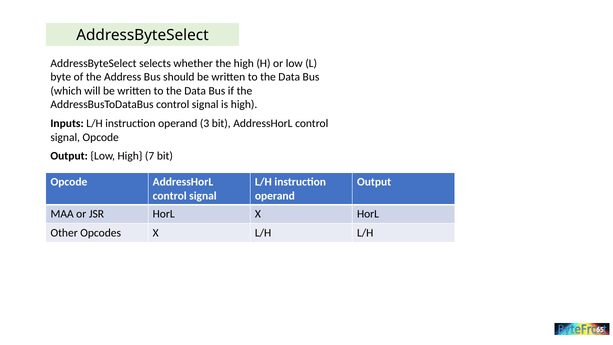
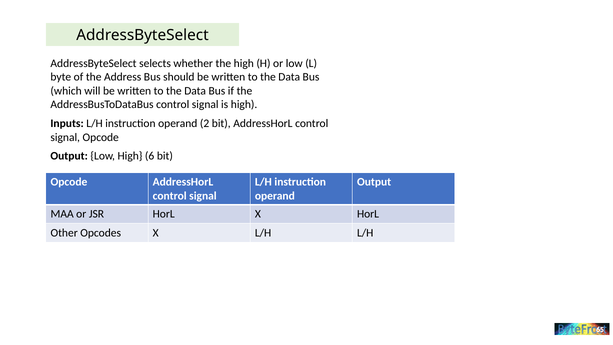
3: 3 -> 2
7: 7 -> 6
